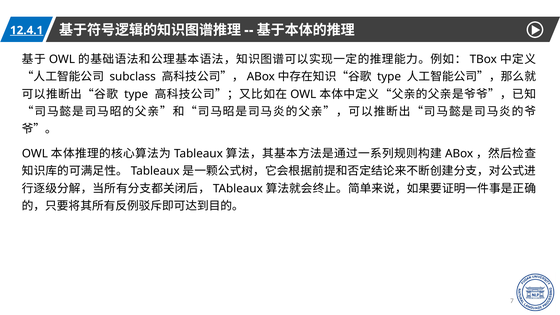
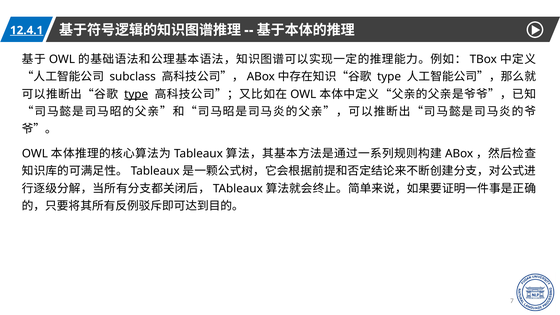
type at (136, 94) underline: none -> present
